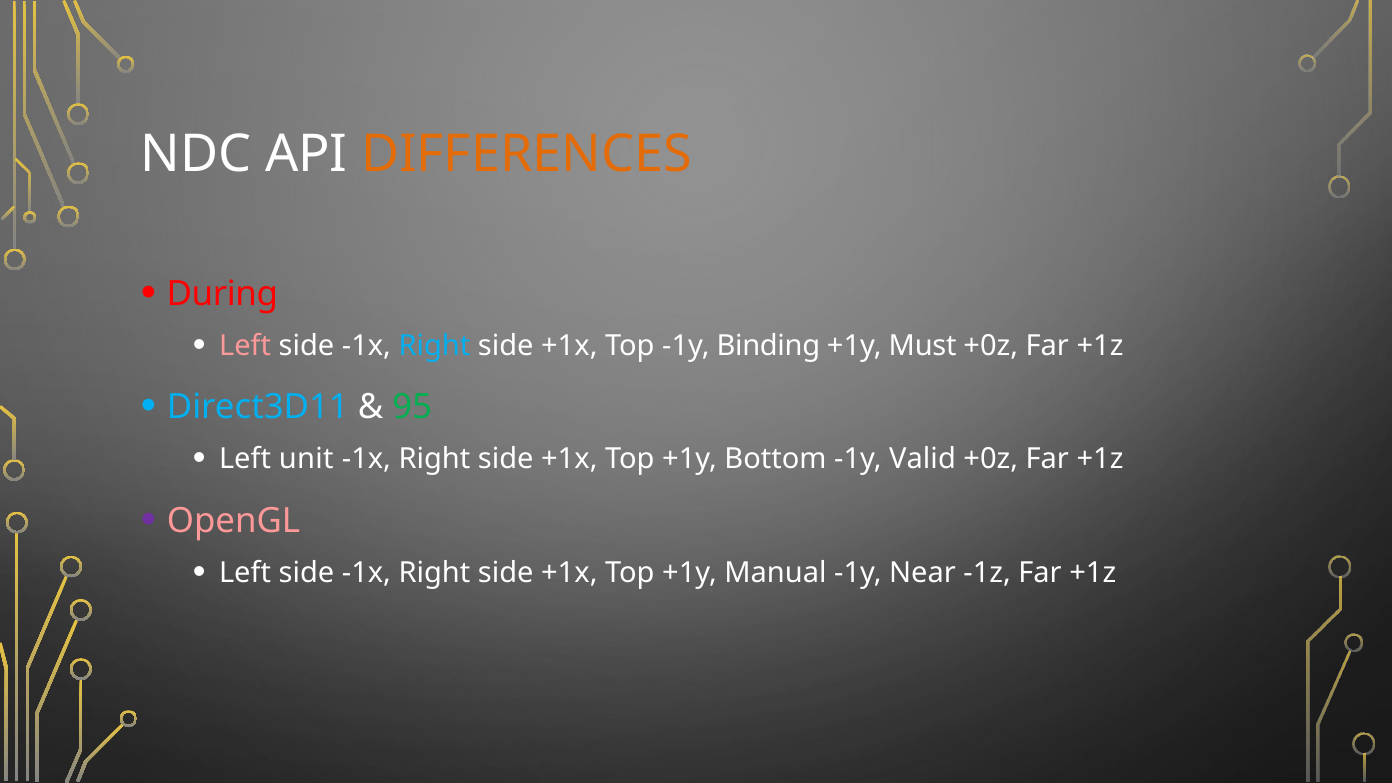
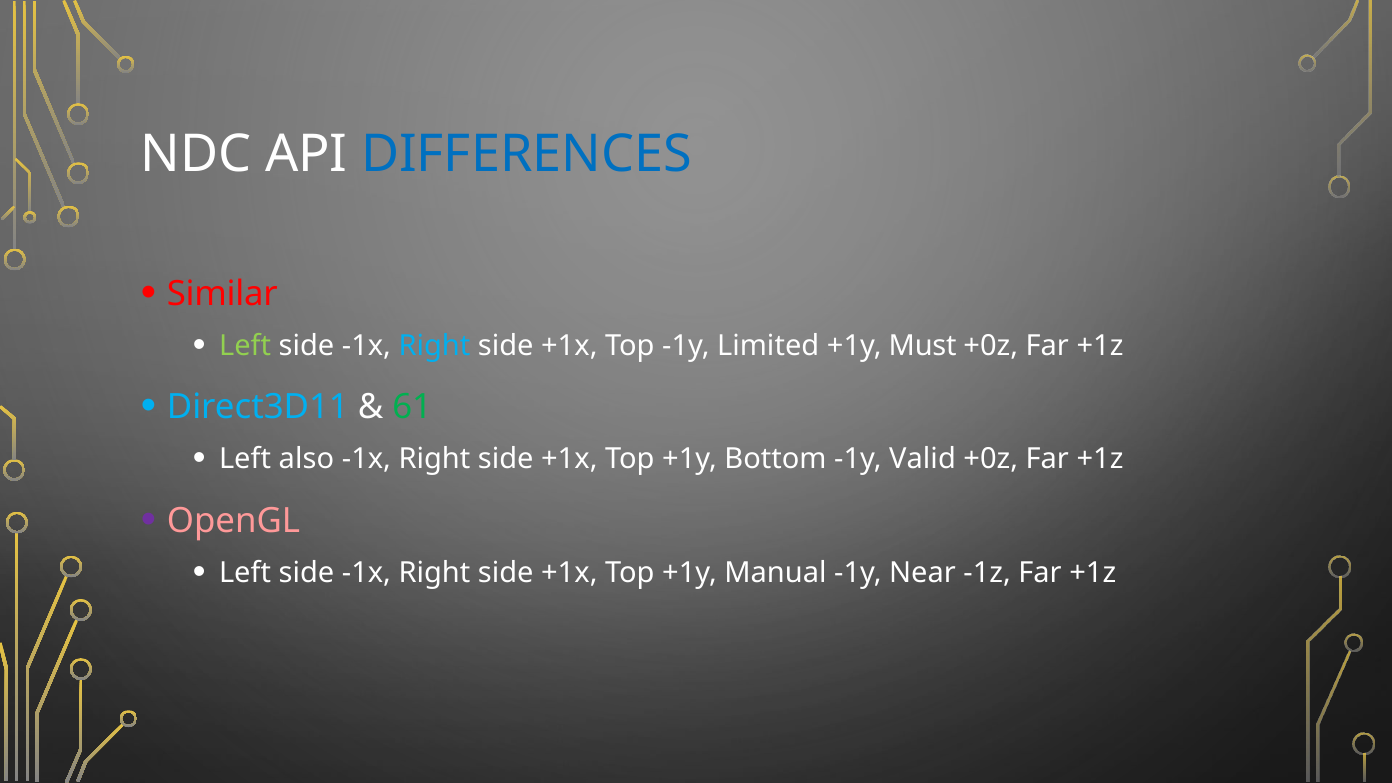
DIFFERENCES colour: orange -> blue
During: During -> Similar
Left at (245, 346) colour: pink -> light green
Binding: Binding -> Limited
95: 95 -> 61
unit: unit -> also
